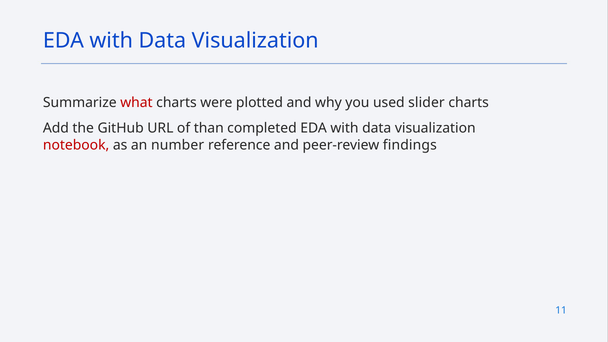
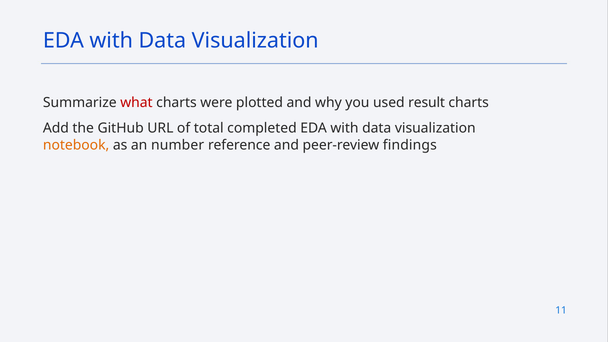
slider: slider -> result
than: than -> total
notebook colour: red -> orange
